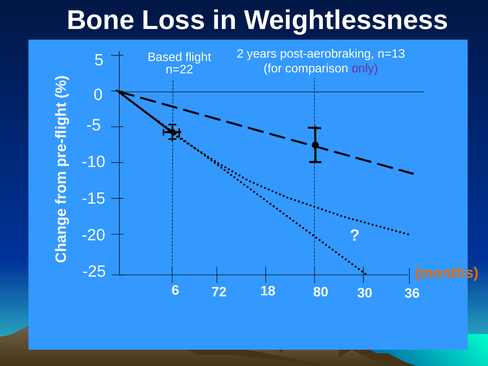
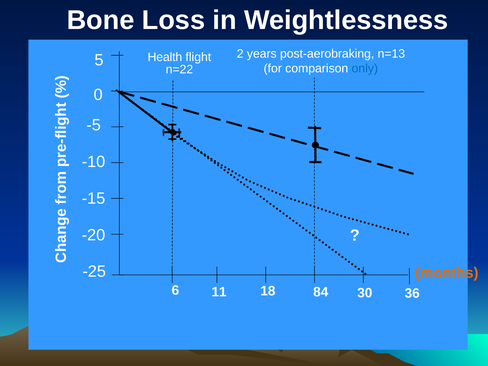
Based: Based -> Health
only colour: purple -> blue
72: 72 -> 11
80: 80 -> 84
